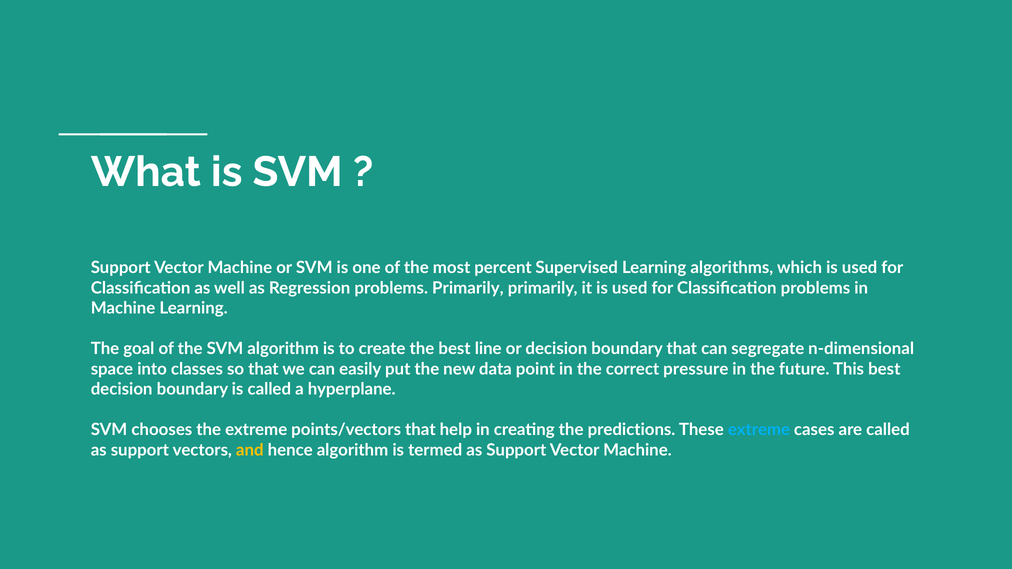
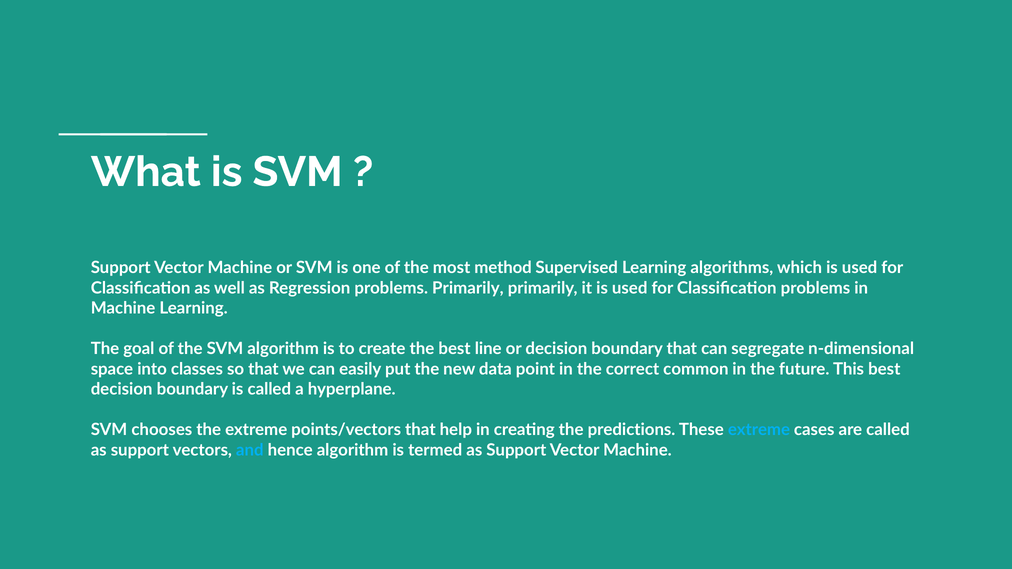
percent: percent -> method
pressure: pressure -> common
and colour: yellow -> light blue
